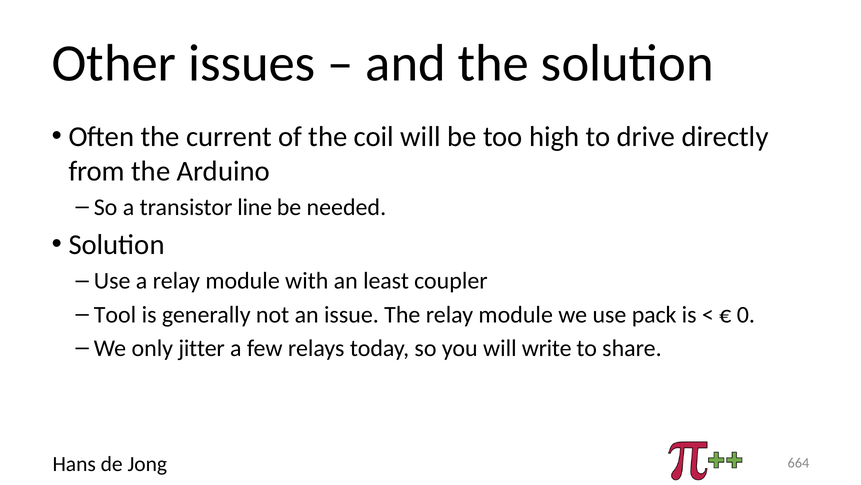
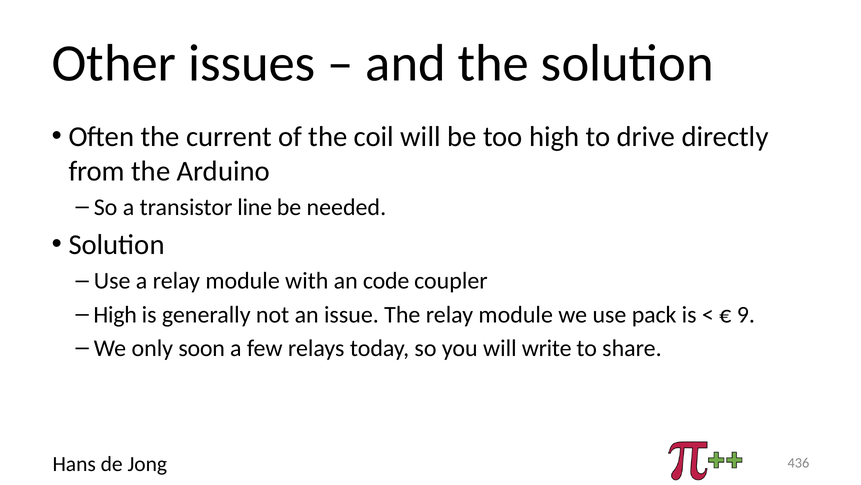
least: least -> code
Tool at (115, 314): Tool -> High
0: 0 -> 9
jitter: jitter -> soon
664: 664 -> 436
